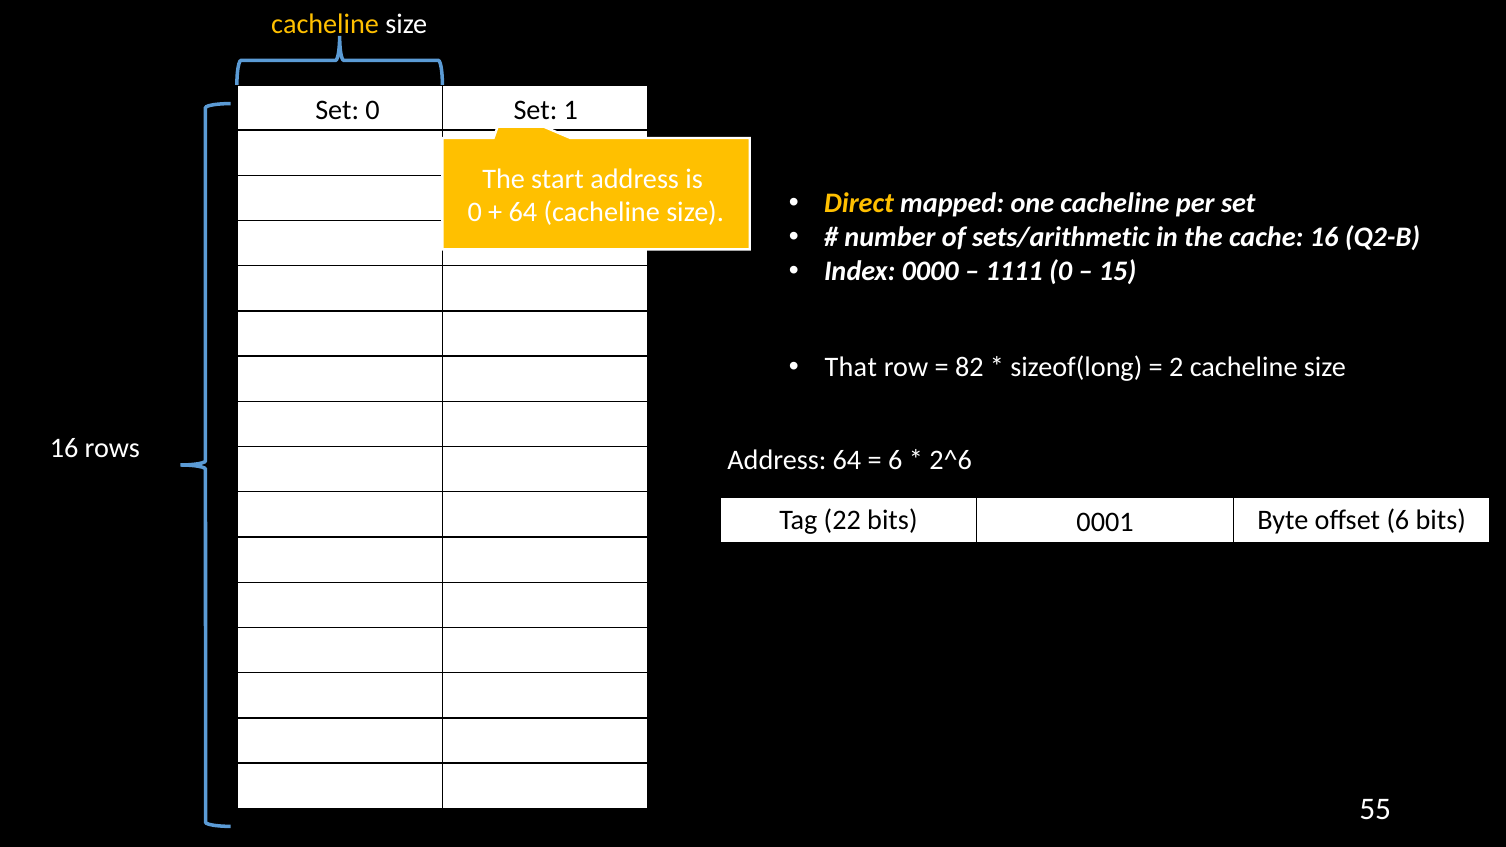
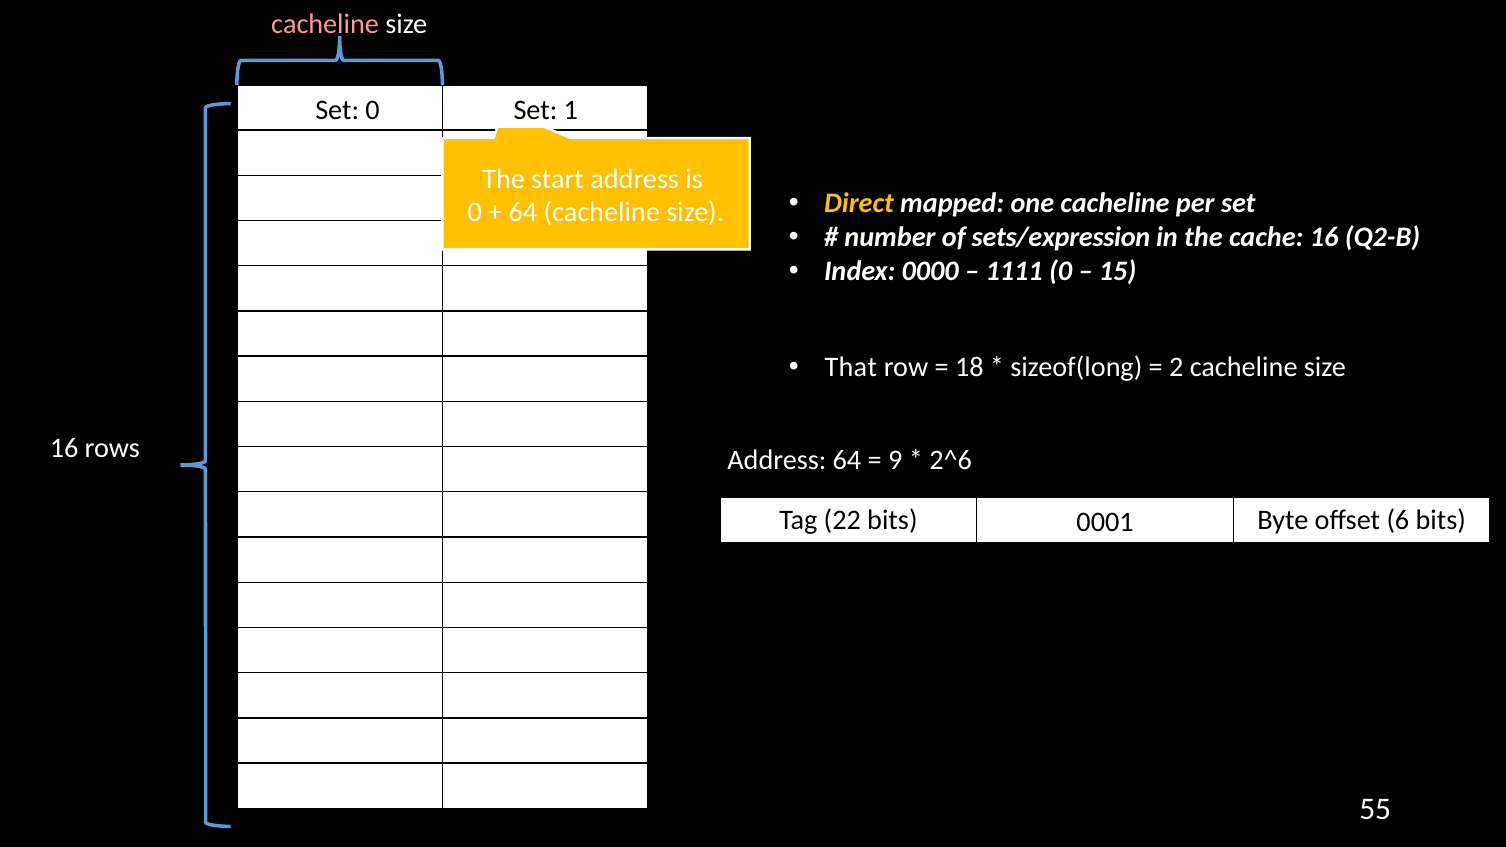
cacheline at (325, 24) colour: yellow -> pink
sets/arithmetic: sets/arithmetic -> sets/expression
82: 82 -> 18
6 at (895, 460): 6 -> 9
